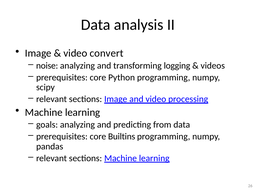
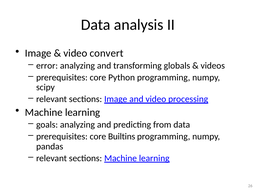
noise: noise -> error
logging: logging -> globals
